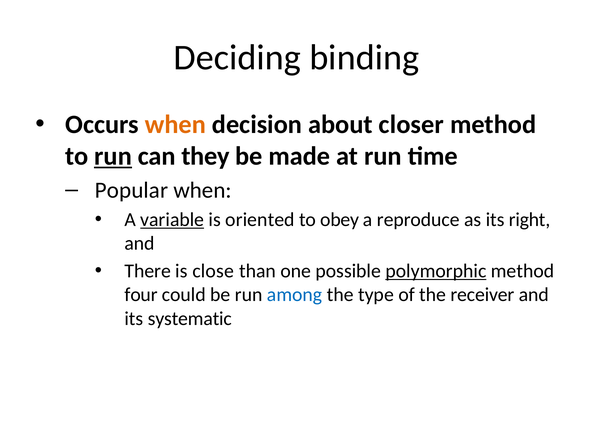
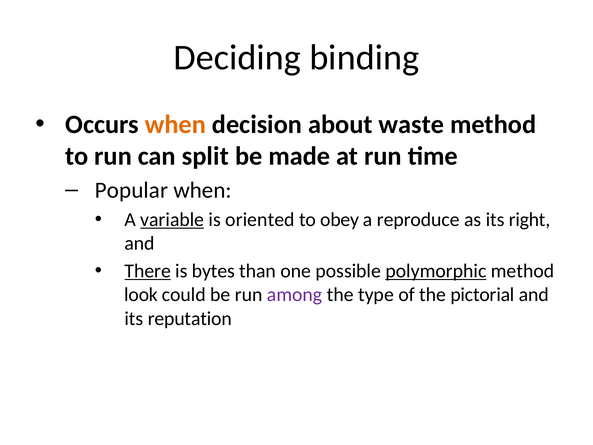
closer: closer -> waste
run at (113, 156) underline: present -> none
they: they -> split
There underline: none -> present
close: close -> bytes
four: four -> look
among colour: blue -> purple
receiver: receiver -> pictorial
systematic: systematic -> reputation
